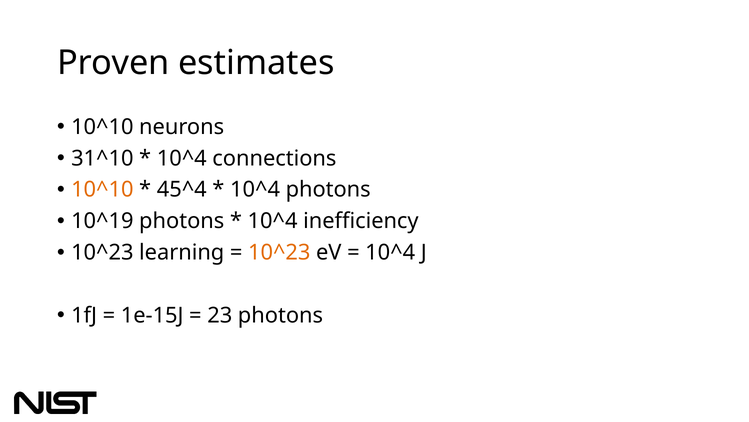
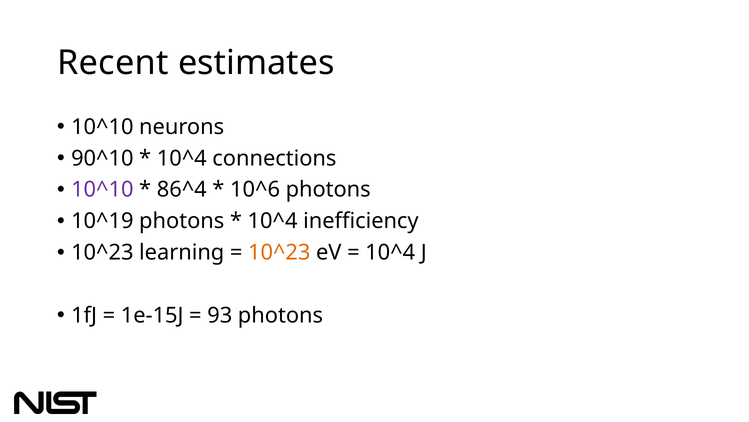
Proven: Proven -> Recent
31^10: 31^10 -> 90^10
10^10 at (102, 189) colour: orange -> purple
45^4: 45^4 -> 86^4
10^4 at (255, 189): 10^4 -> 10^6
23: 23 -> 93
